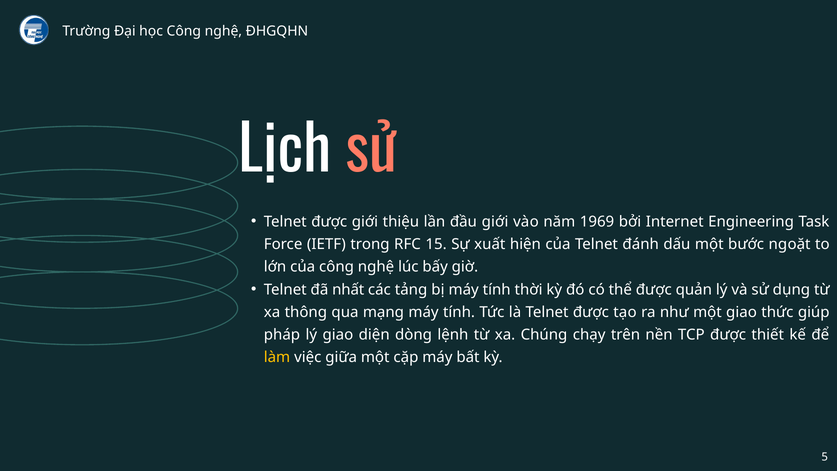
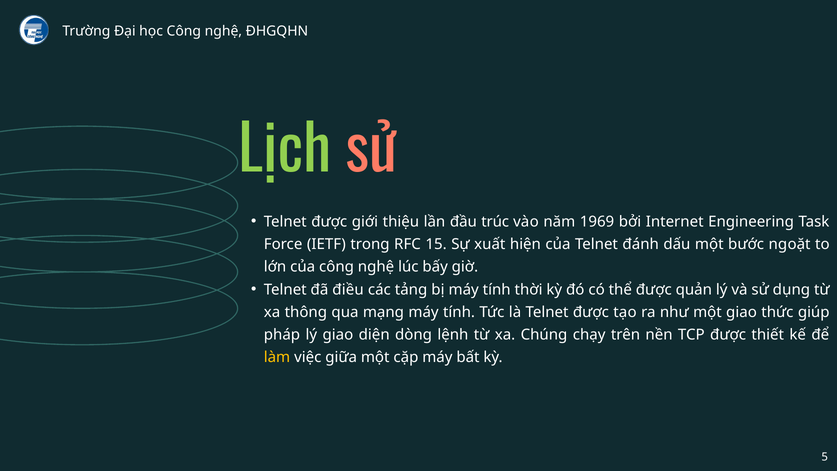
Lịch colour: white -> light green
đầu giới: giới -> trúc
nhất: nhất -> điều
